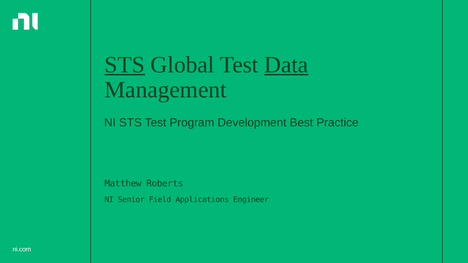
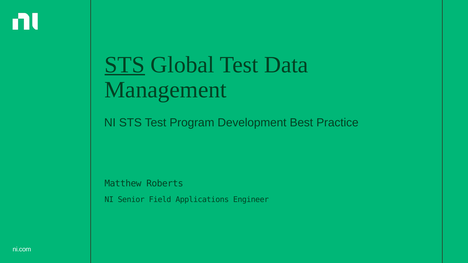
Data underline: present -> none
